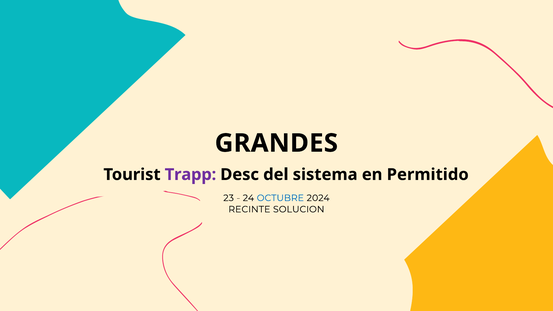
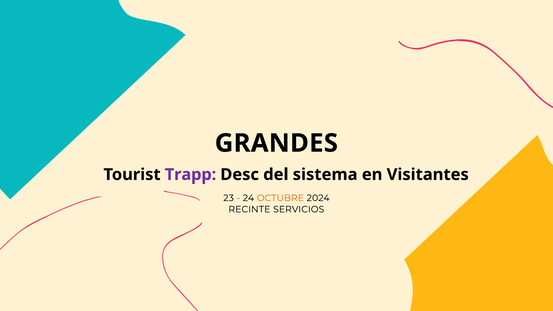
Permitido: Permitido -> Visitantes
OCTUBRE colour: blue -> orange
SOLUCION: SOLUCION -> SERVICIOS
